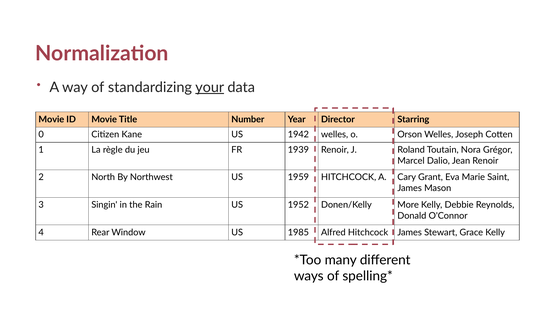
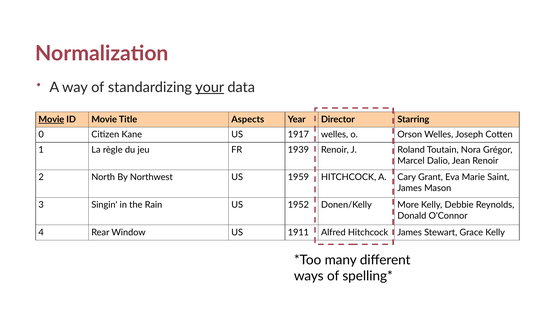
Movie at (51, 119) underline: none -> present
Number: Number -> Aspects
1942: 1942 -> 1917
1985: 1985 -> 1911
